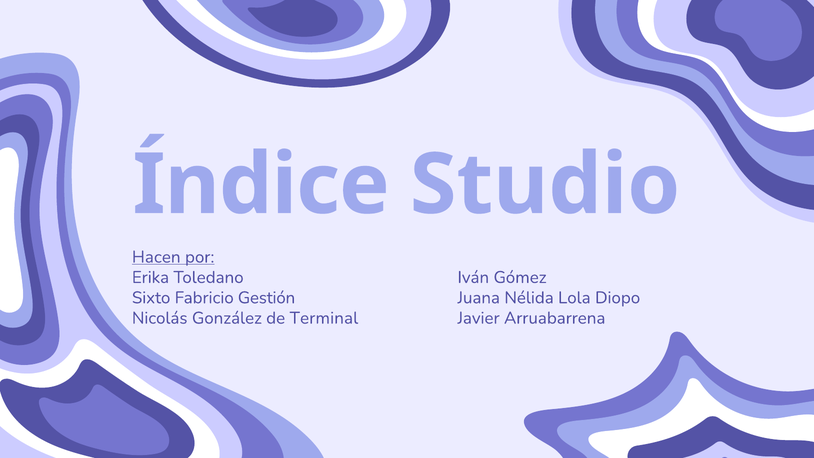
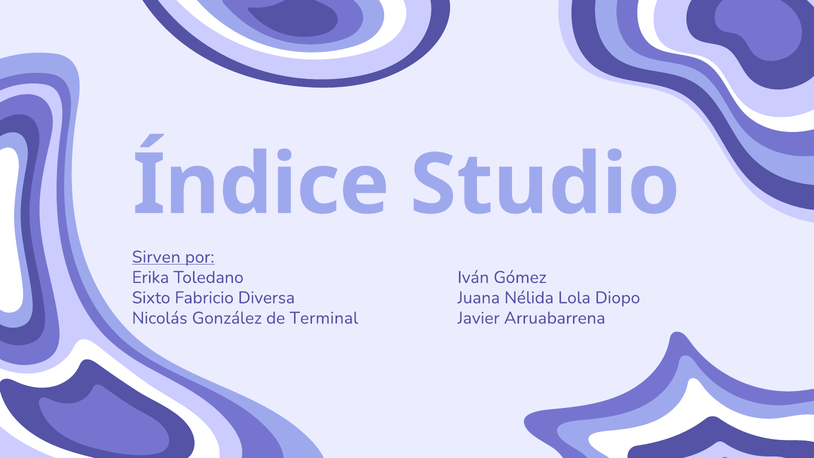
Hacen: Hacen -> Sirven
Gestión: Gestión -> Diversa
